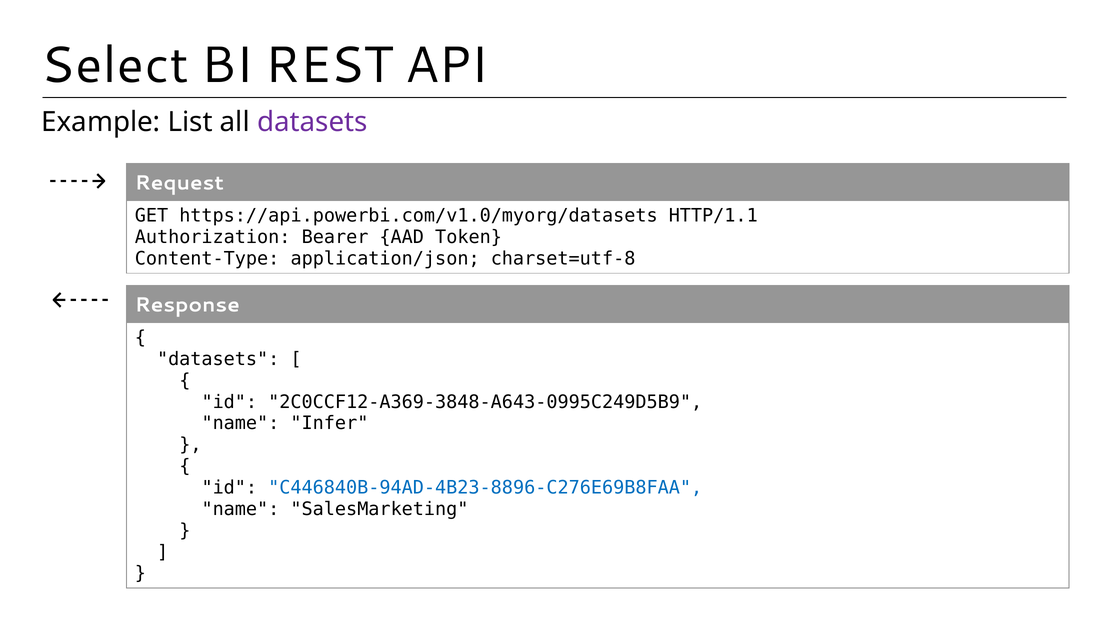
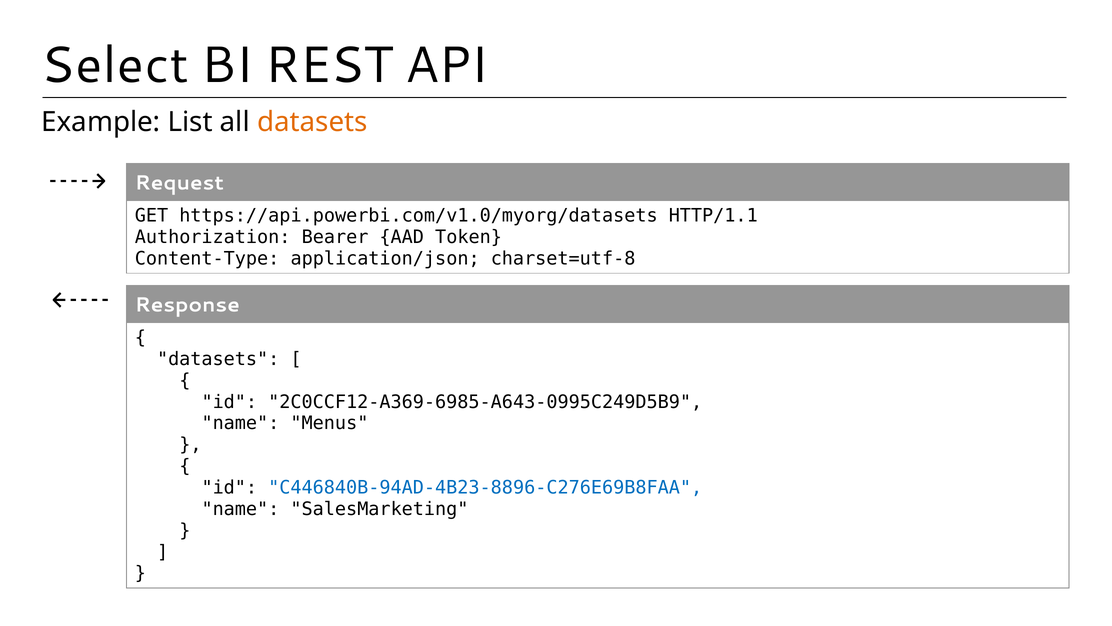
datasets at (312, 122) colour: purple -> orange
2C0CCF12-A369-3848-A643-0995C249D5B9: 2C0CCF12-A369-3848-A643-0995C249D5B9 -> 2C0CCF12-A369-6985-A643-0995C249D5B9
Infer: Infer -> Menus
